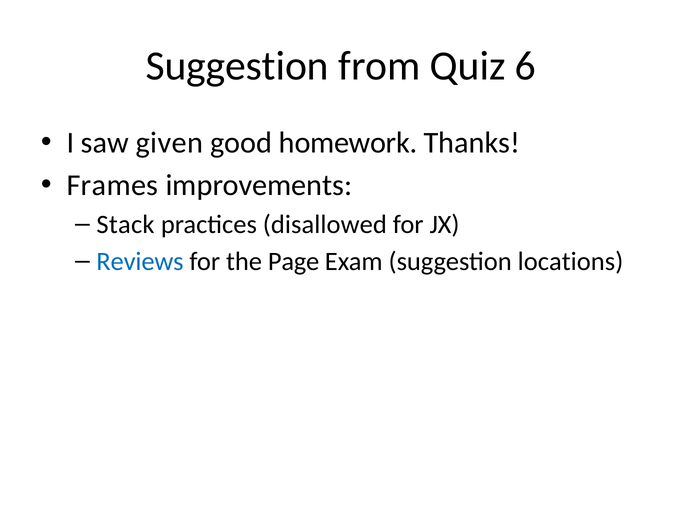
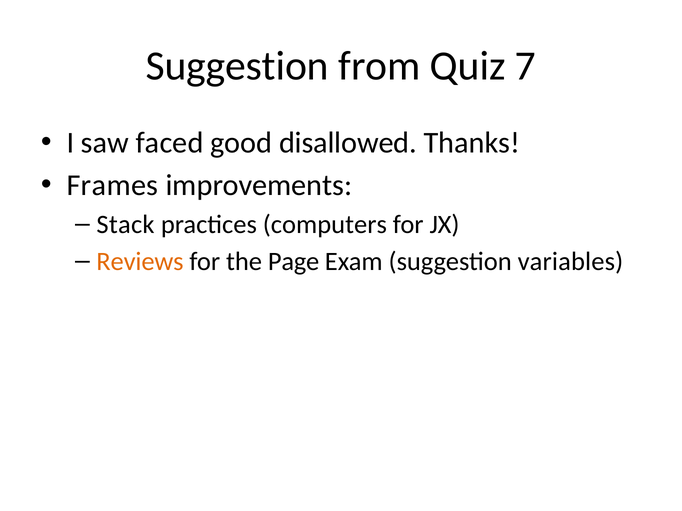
6: 6 -> 7
given: given -> faced
homework: homework -> disallowed
disallowed: disallowed -> computers
Reviews colour: blue -> orange
locations: locations -> variables
